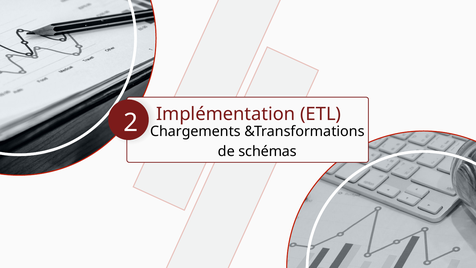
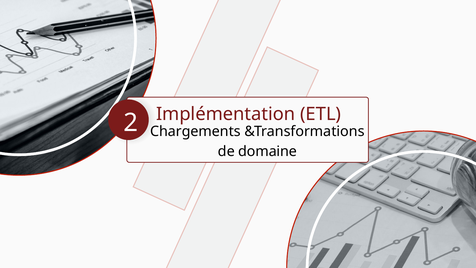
schémas: schémas -> domaine
